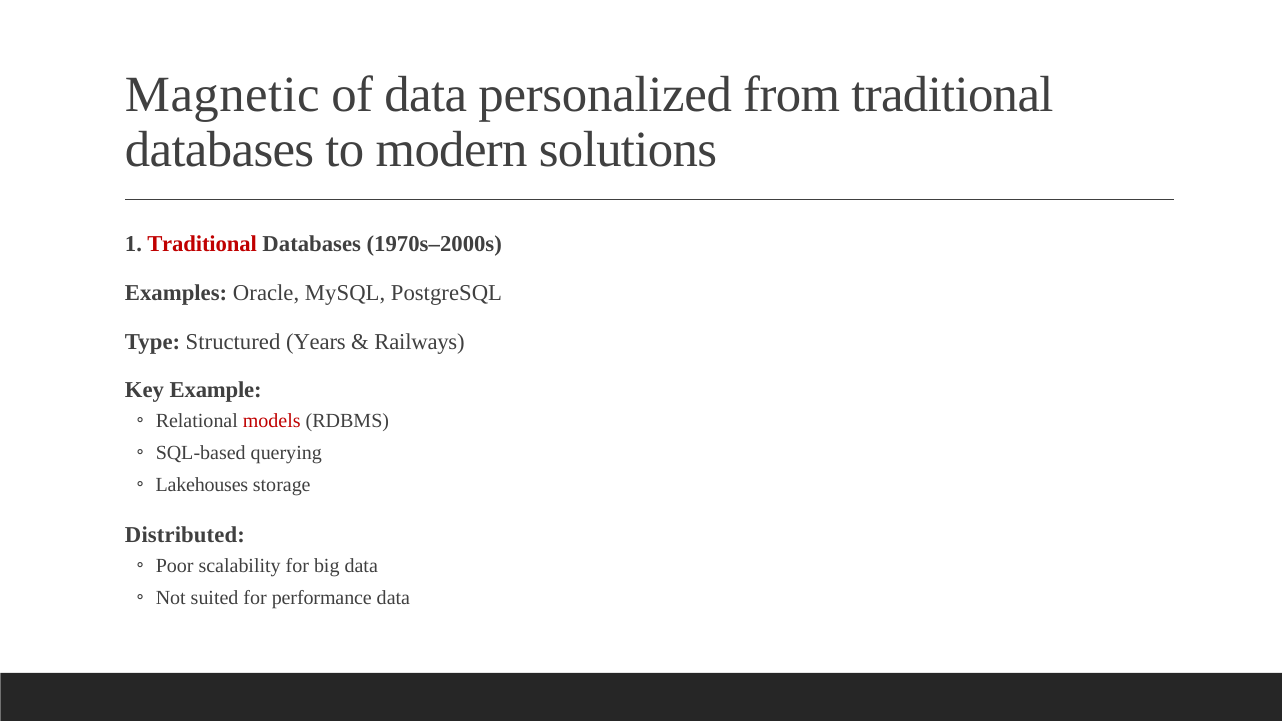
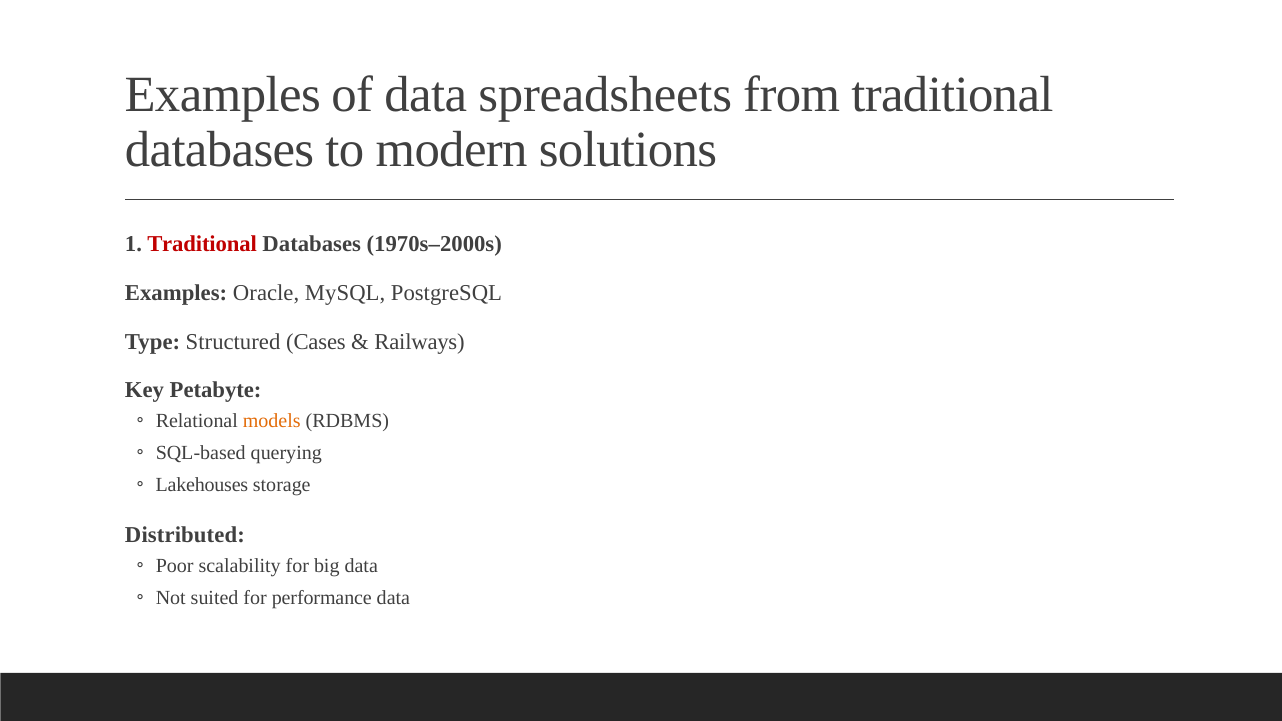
Magnetic at (222, 95): Magnetic -> Examples
personalized: personalized -> spreadsheets
Years: Years -> Cases
Example: Example -> Petabyte
models colour: red -> orange
